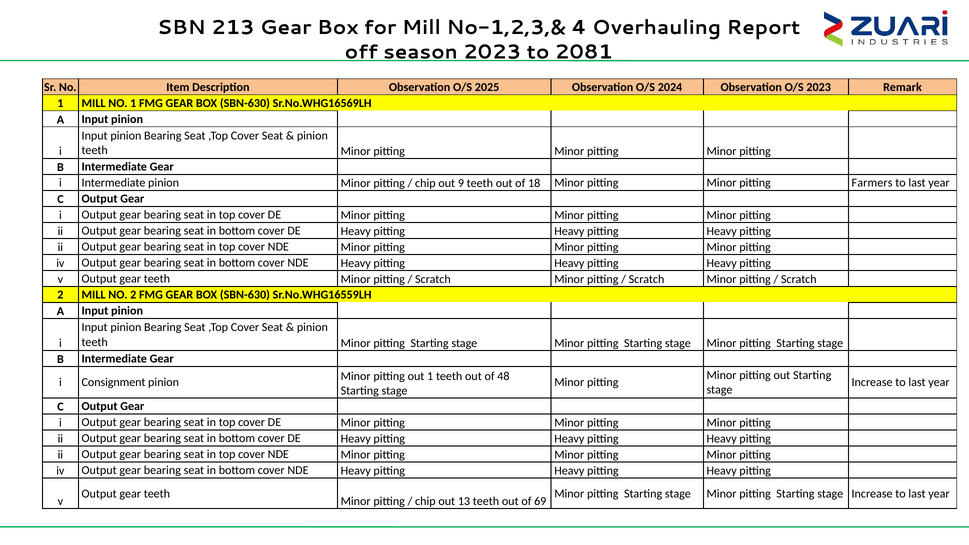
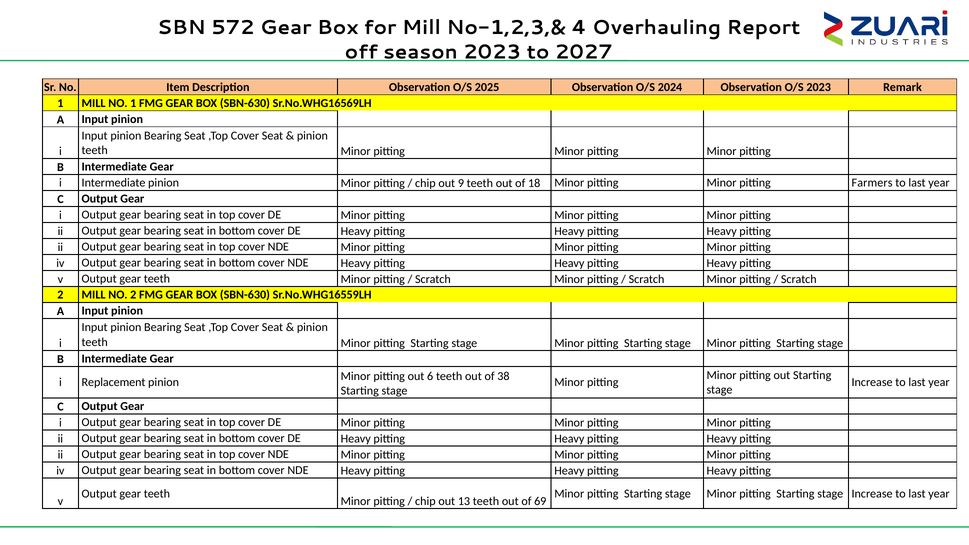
213: 213 -> 572
2081: 2081 -> 2027
out 1: 1 -> 6
48: 48 -> 38
Consignment: Consignment -> Replacement
